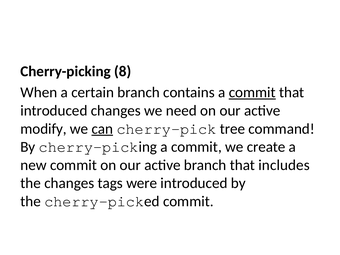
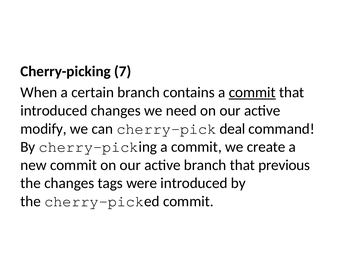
8: 8 -> 7
can underline: present -> none
tree: tree -> deal
includes: includes -> previous
